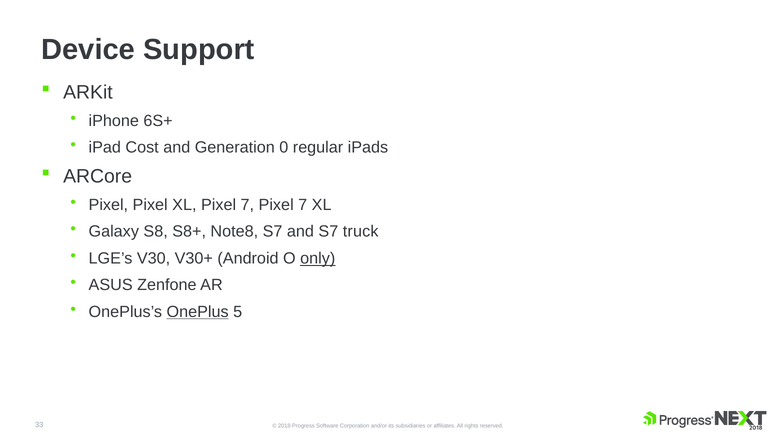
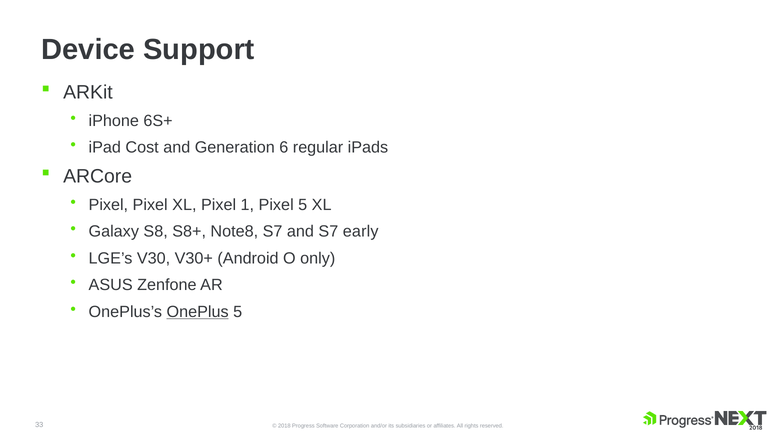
0: 0 -> 6
XL Pixel 7: 7 -> 1
7 at (303, 205): 7 -> 5
truck: truck -> early
only underline: present -> none
